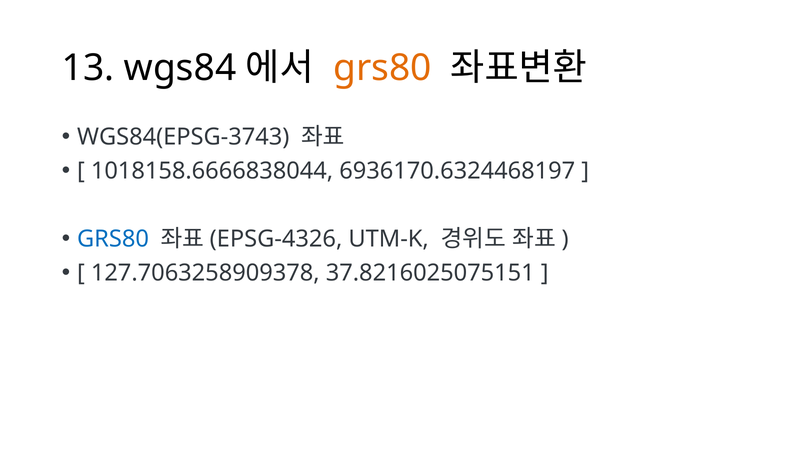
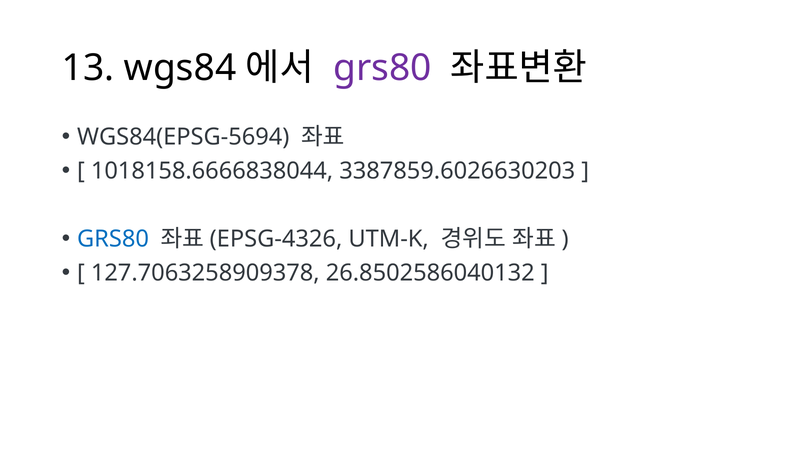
grs80 at (382, 68) colour: orange -> purple
WGS84(EPSG-3743: WGS84(EPSG-3743 -> WGS84(EPSG-5694
6936170.6324468197: 6936170.6324468197 -> 3387859.6026630203
37.8216025075151: 37.8216025075151 -> 26.8502586040132
